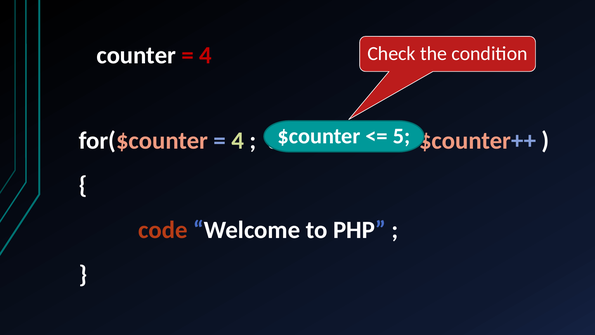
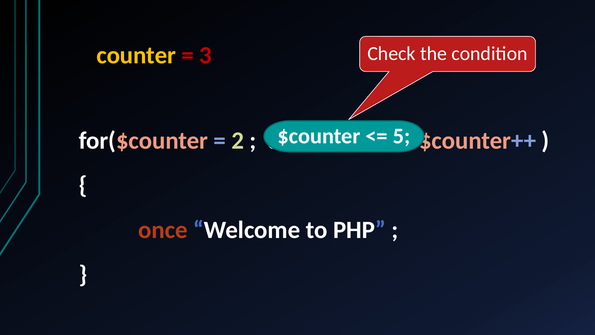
counter at (136, 55) colour: white -> yellow
4 at (206, 55): 4 -> 3
4 at (238, 140): 4 -> 2
code: code -> once
